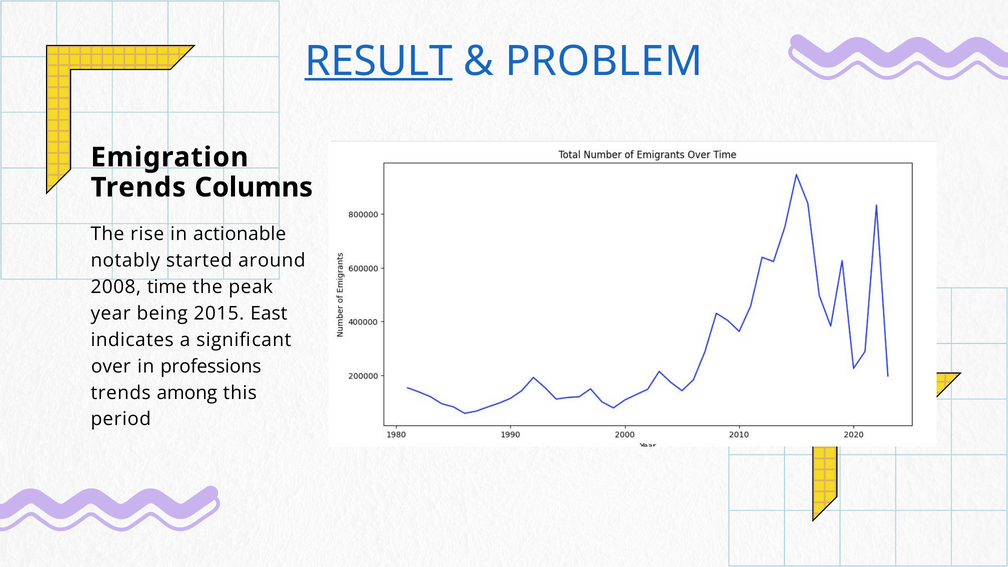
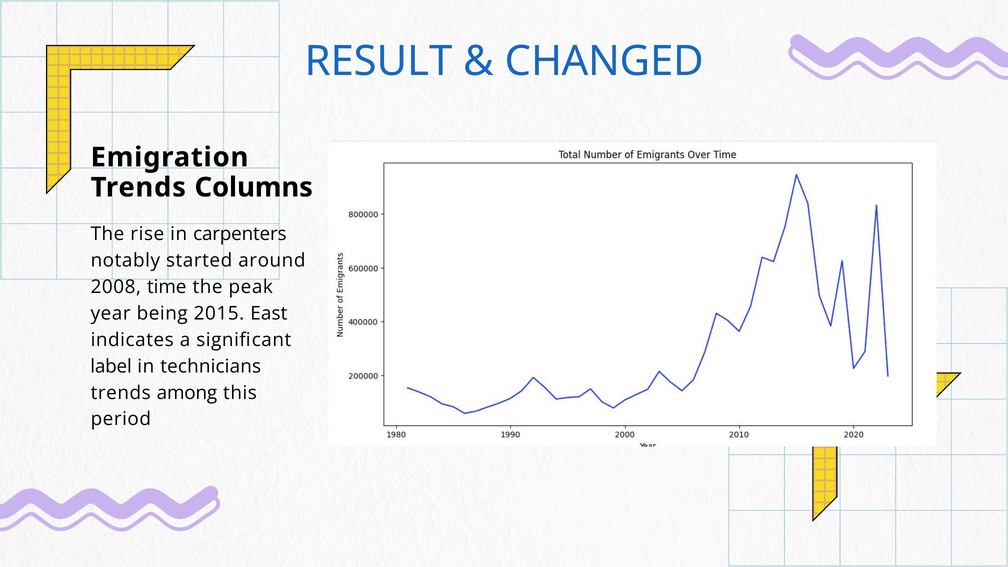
RESULT underline: present -> none
PROBLEM: PROBLEM -> CHANGED
actionable: actionable -> carpenters
over: over -> label
professions: professions -> technicians
